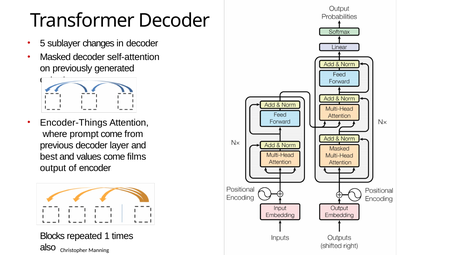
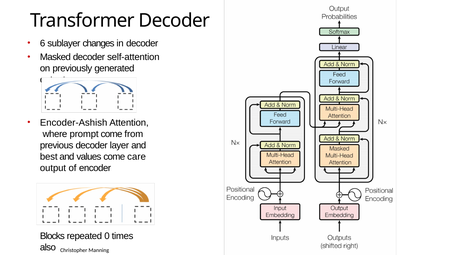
5: 5 -> 6
Encoder-Things: Encoder-Things -> Encoder-Ashish
films: films -> care
1: 1 -> 0
